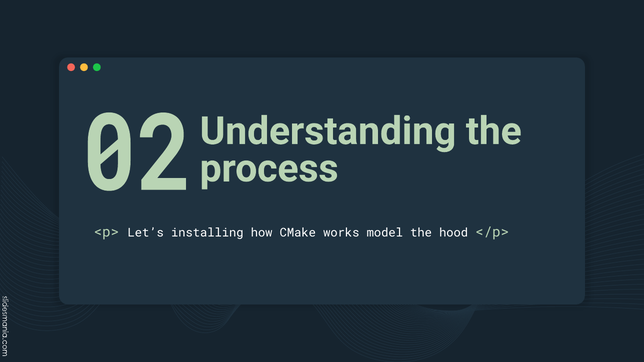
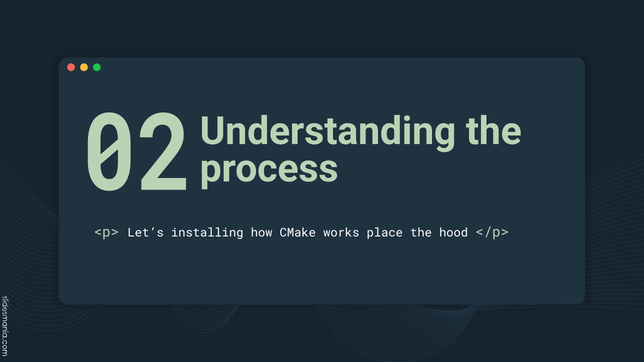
model: model -> place
